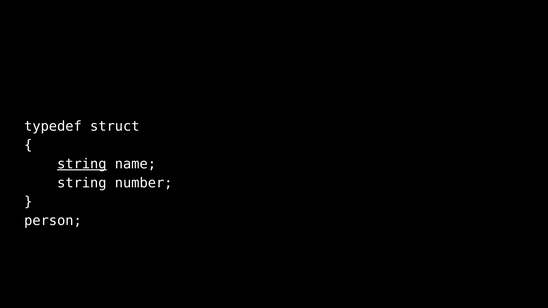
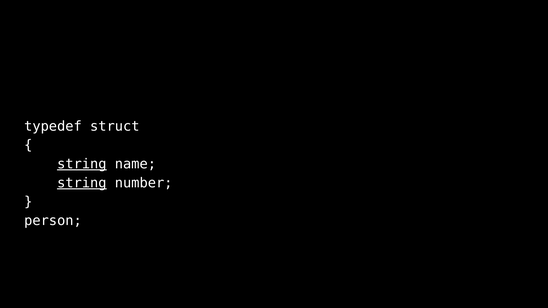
string at (82, 183) underline: none -> present
